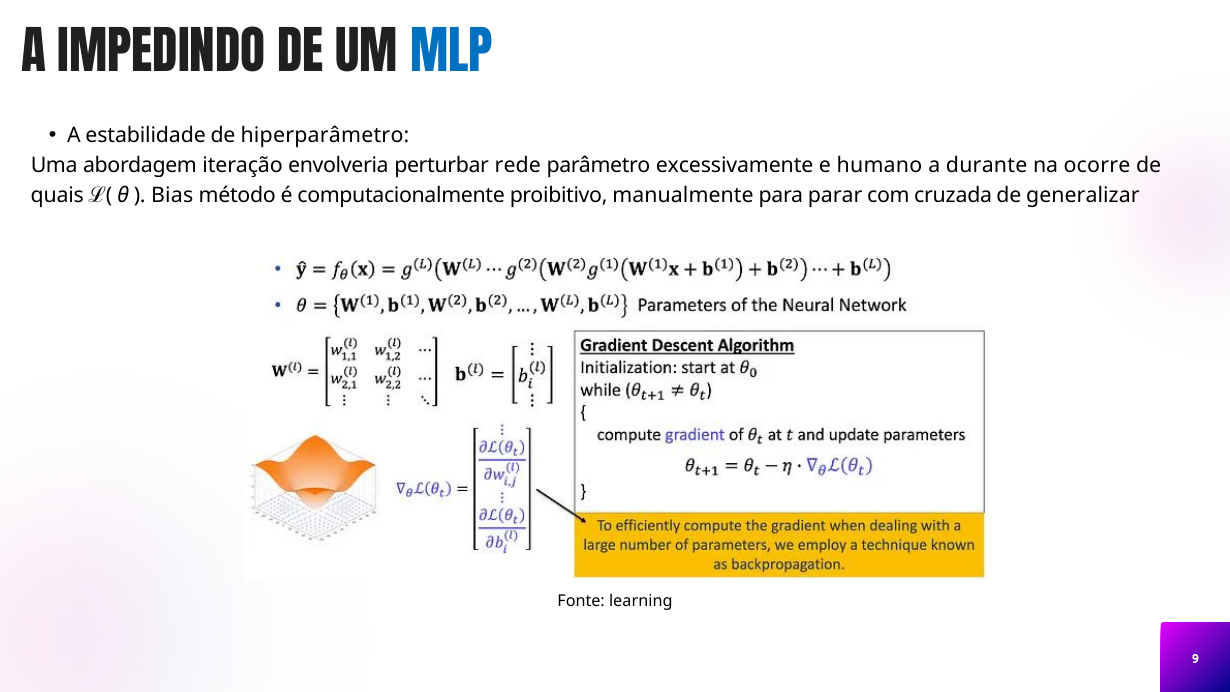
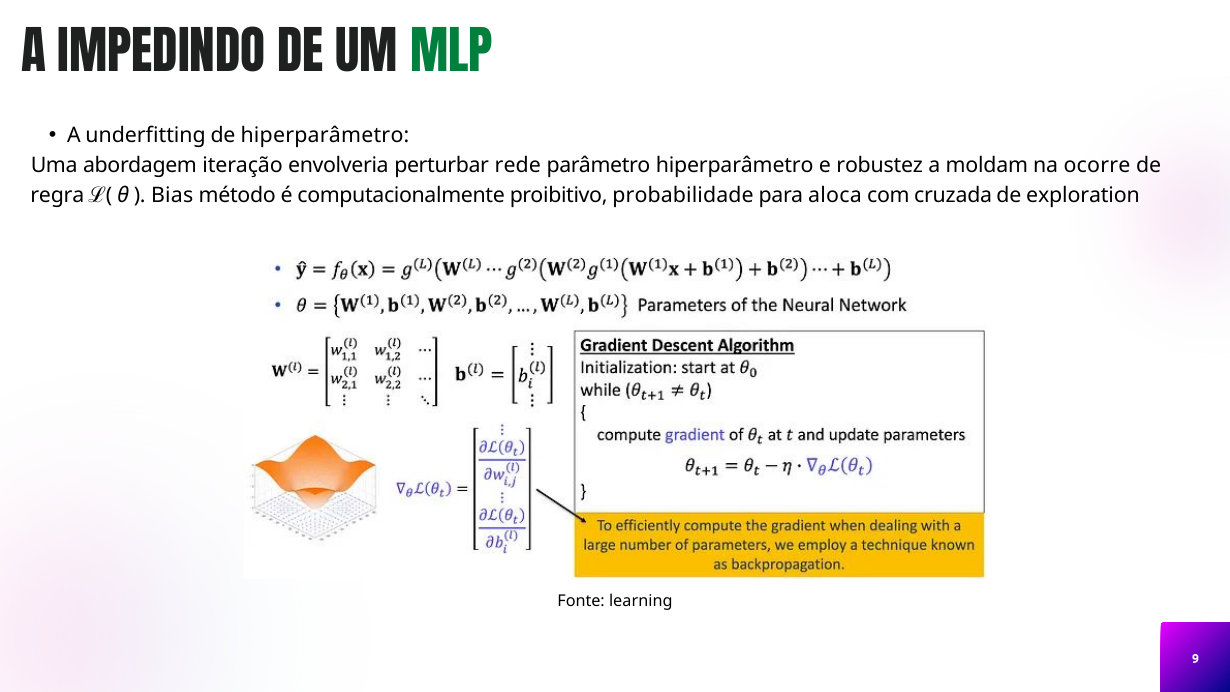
MLP colour: blue -> green
estabilidade: estabilidade -> underfitting
parâmetro excessivamente: excessivamente -> hiperparâmetro
humano: humano -> robustez
durante: durante -> moldam
quais: quais -> regra
manualmente: manualmente -> probabilidade
parar: parar -> aloca
generalizar: generalizar -> exploration
